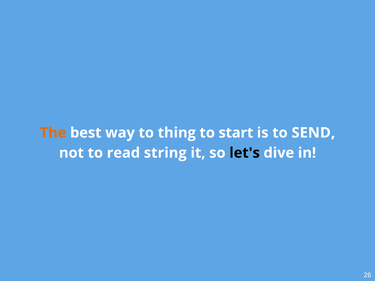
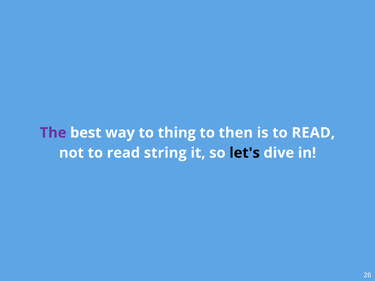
The colour: orange -> purple
start: start -> then
is to SEND: SEND -> READ
